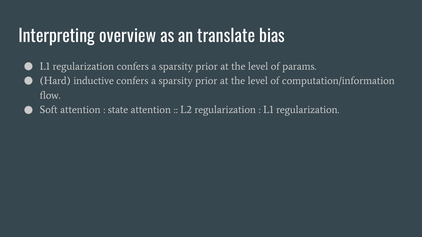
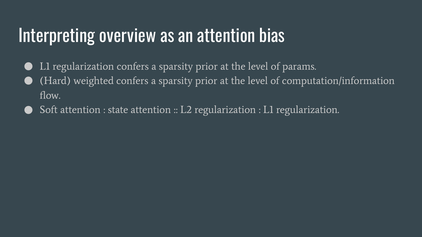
an translate: translate -> attention
inductive: inductive -> weighted
